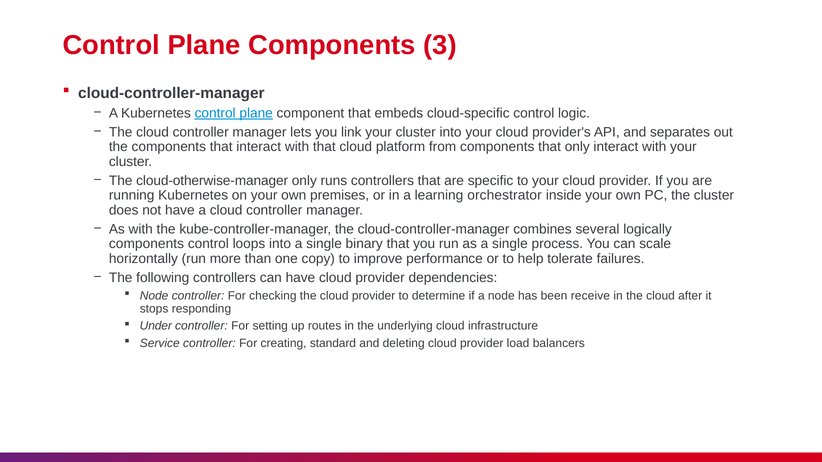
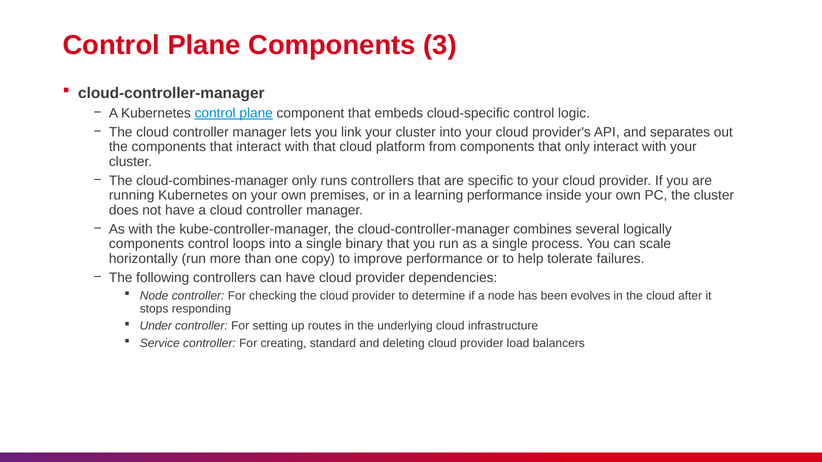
cloud-otherwise-manager: cloud-otherwise-manager -> cloud-combines-manager
learning orchestrator: orchestrator -> performance
receive: receive -> evolves
